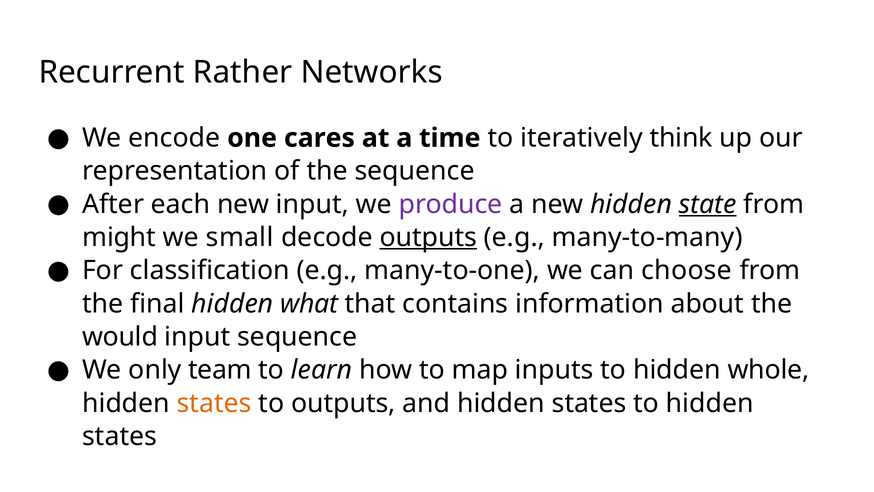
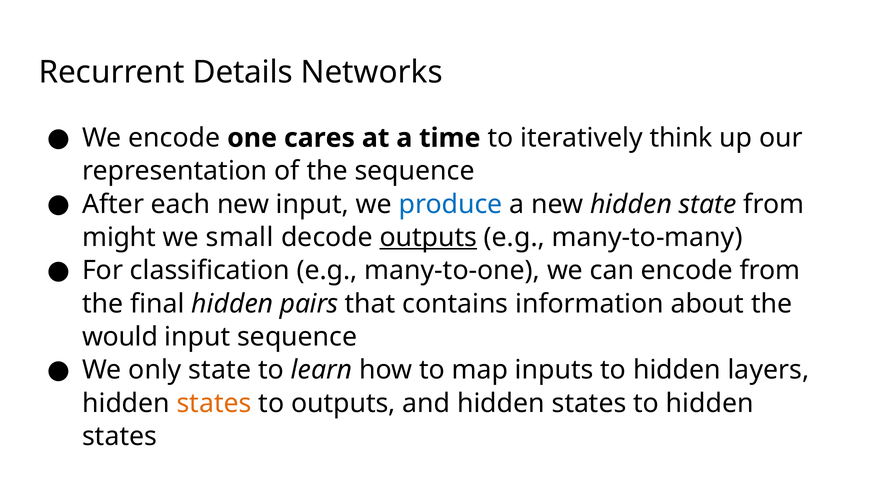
Rather: Rather -> Details
produce colour: purple -> blue
state at (708, 204) underline: present -> none
can choose: choose -> encode
what: what -> pairs
only team: team -> state
whole: whole -> layers
